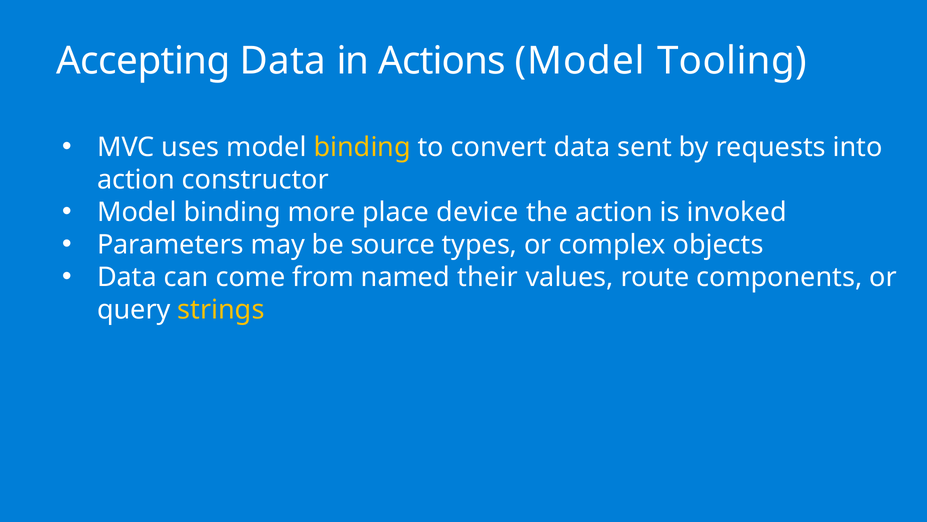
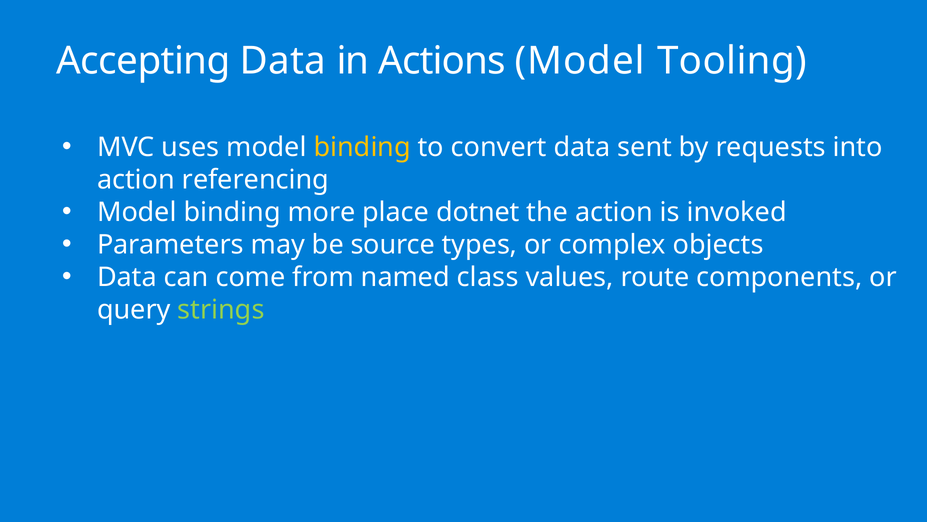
constructor: constructor -> referencing
device: device -> dotnet
their: their -> class
strings colour: yellow -> light green
